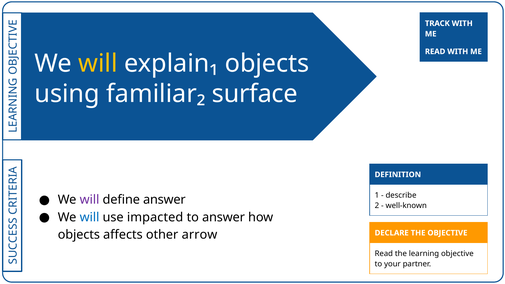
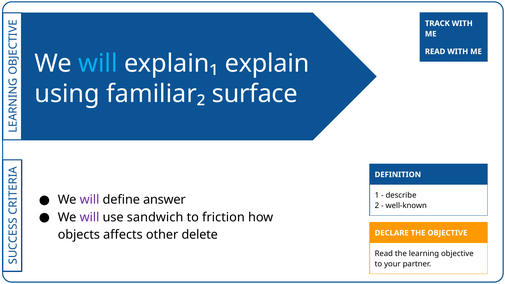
will at (98, 64) colour: yellow -> light blue
explain₁ objects: objects -> explain
will at (90, 217) colour: blue -> purple
impacted: impacted -> sandwich
to answer: answer -> friction
arrow: arrow -> delete
